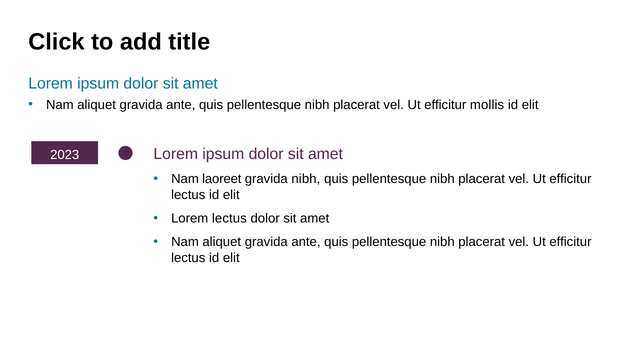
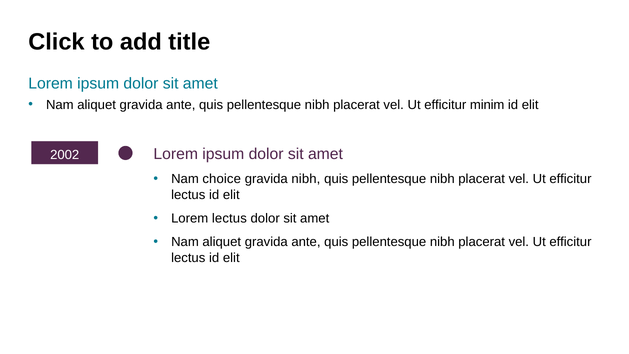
mollis: mollis -> minim
2023: 2023 -> 2002
laoreet: laoreet -> choice
